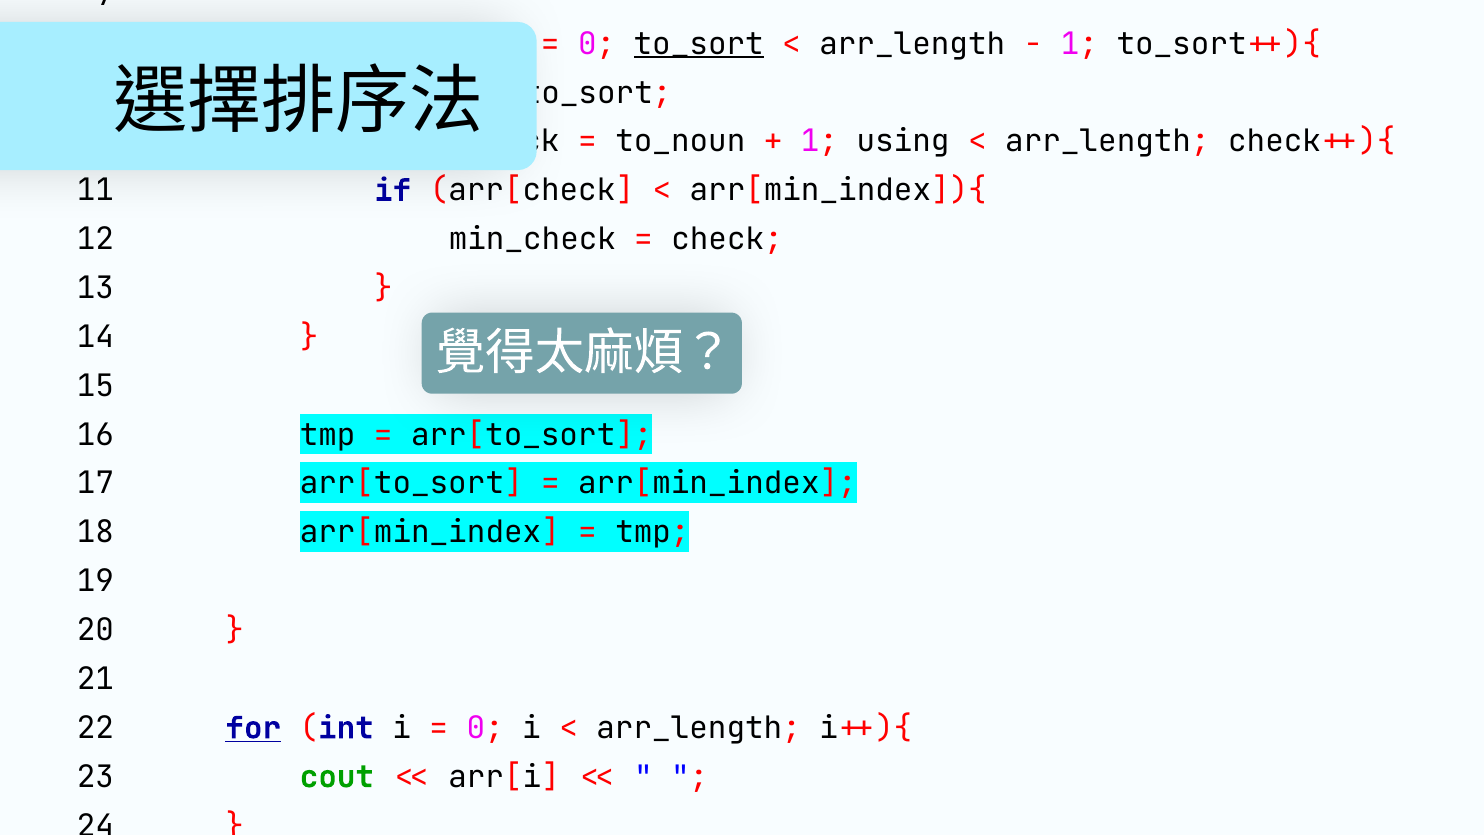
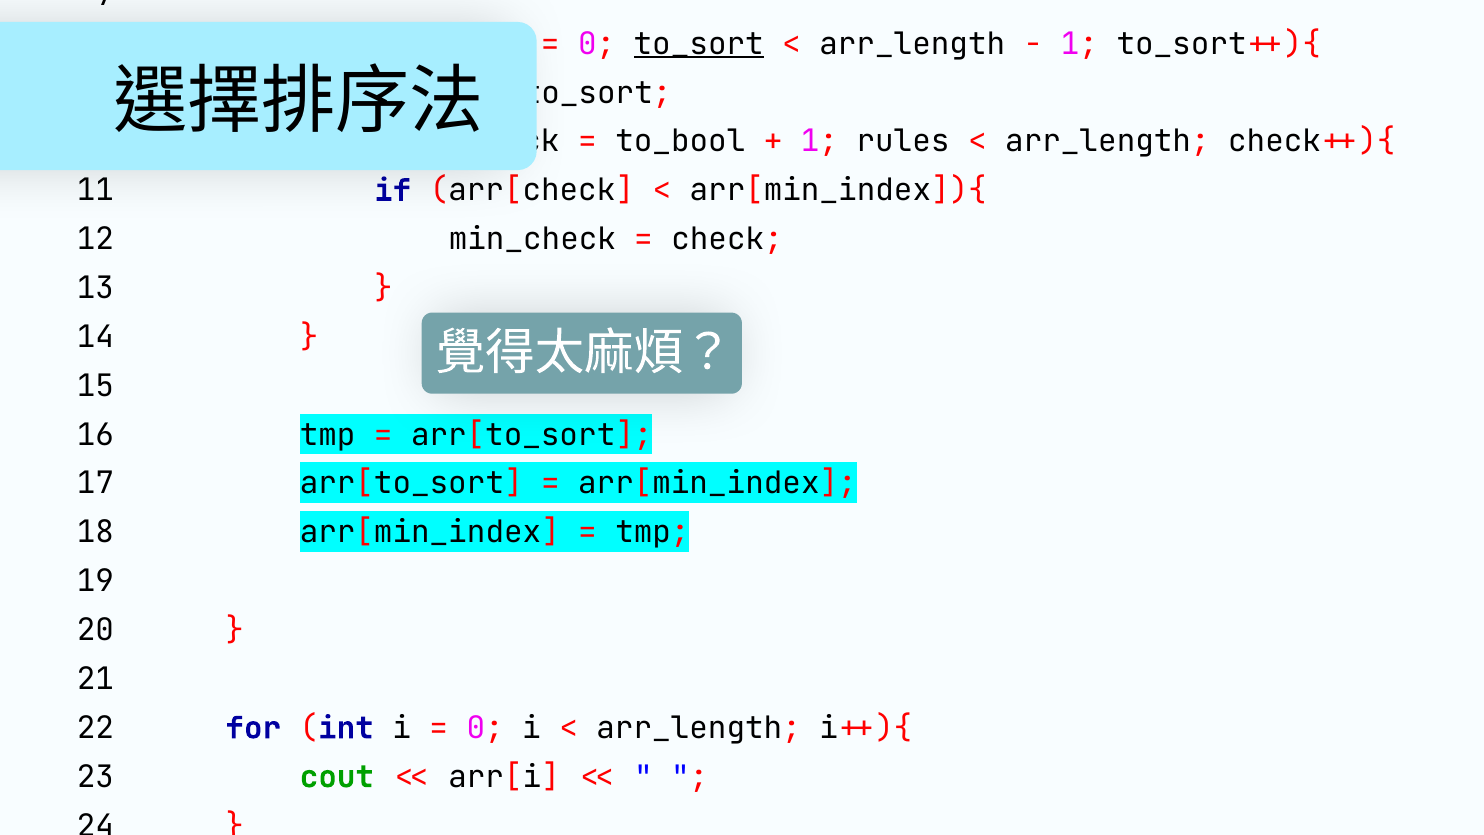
to_noun: to_noun -> to_bool
1 using: using -> rules
for at (253, 728) underline: present -> none
